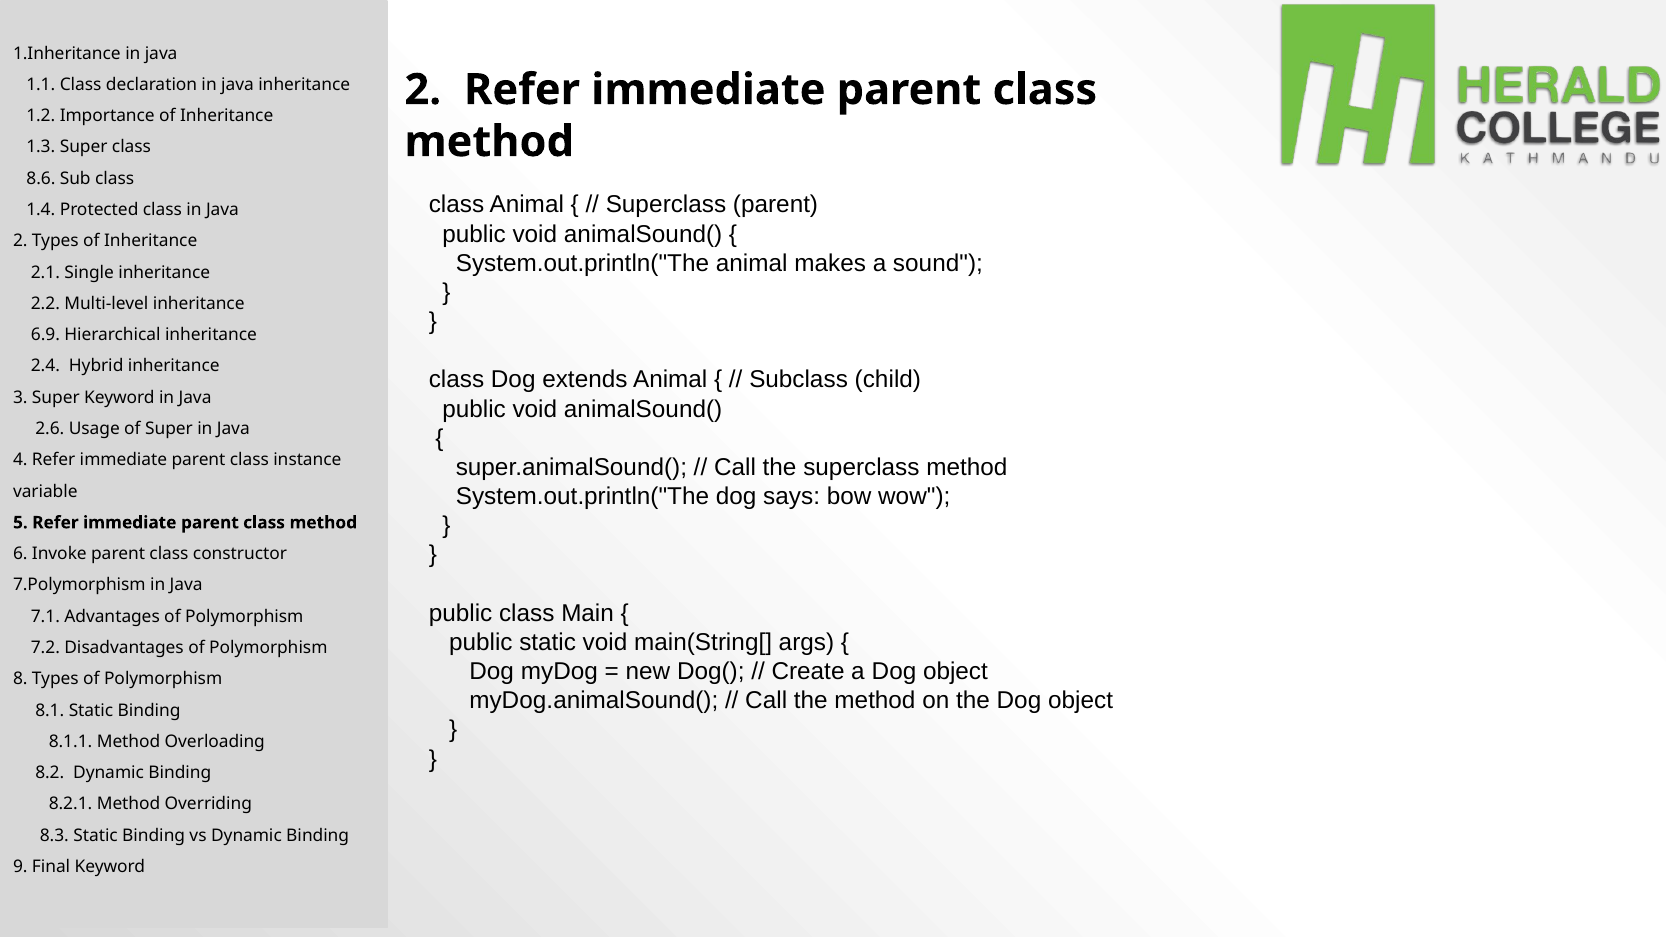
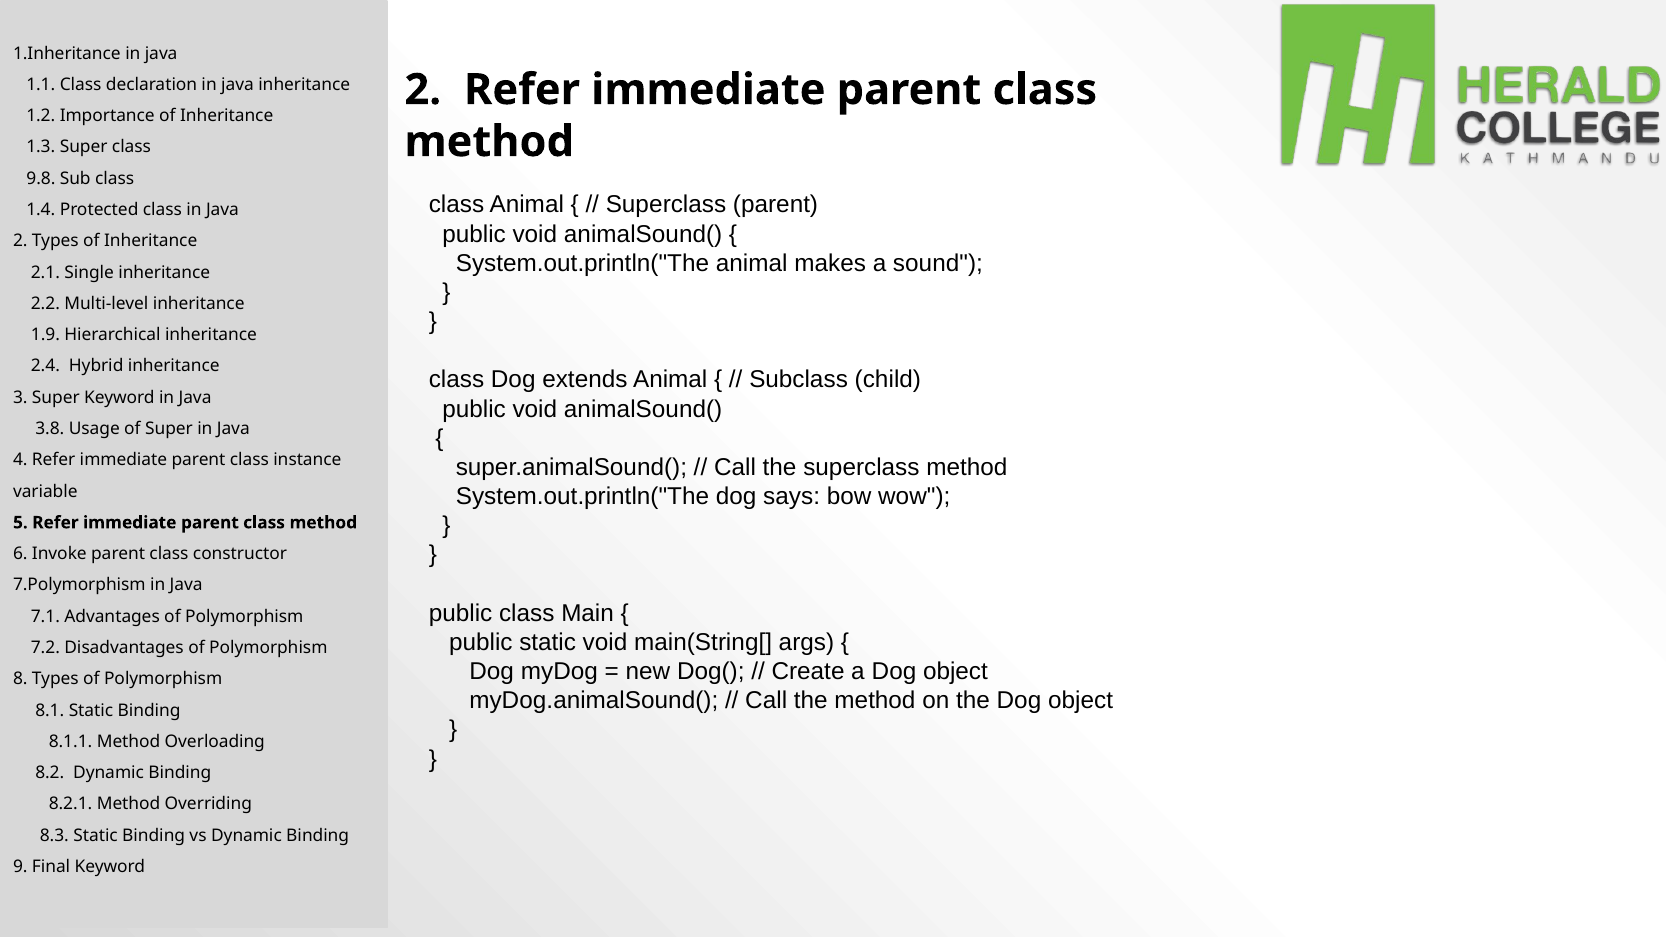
8.6: 8.6 -> 9.8
6.9: 6.9 -> 1.9
2.6: 2.6 -> 3.8
